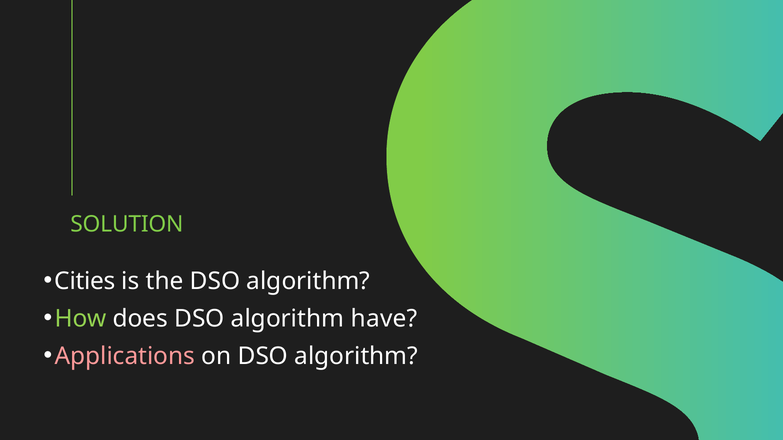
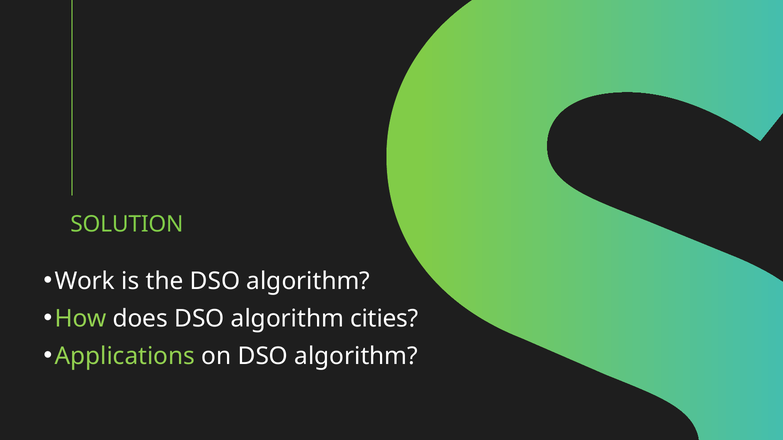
Cities: Cities -> Work
have: have -> cities
Applications colour: pink -> light green
